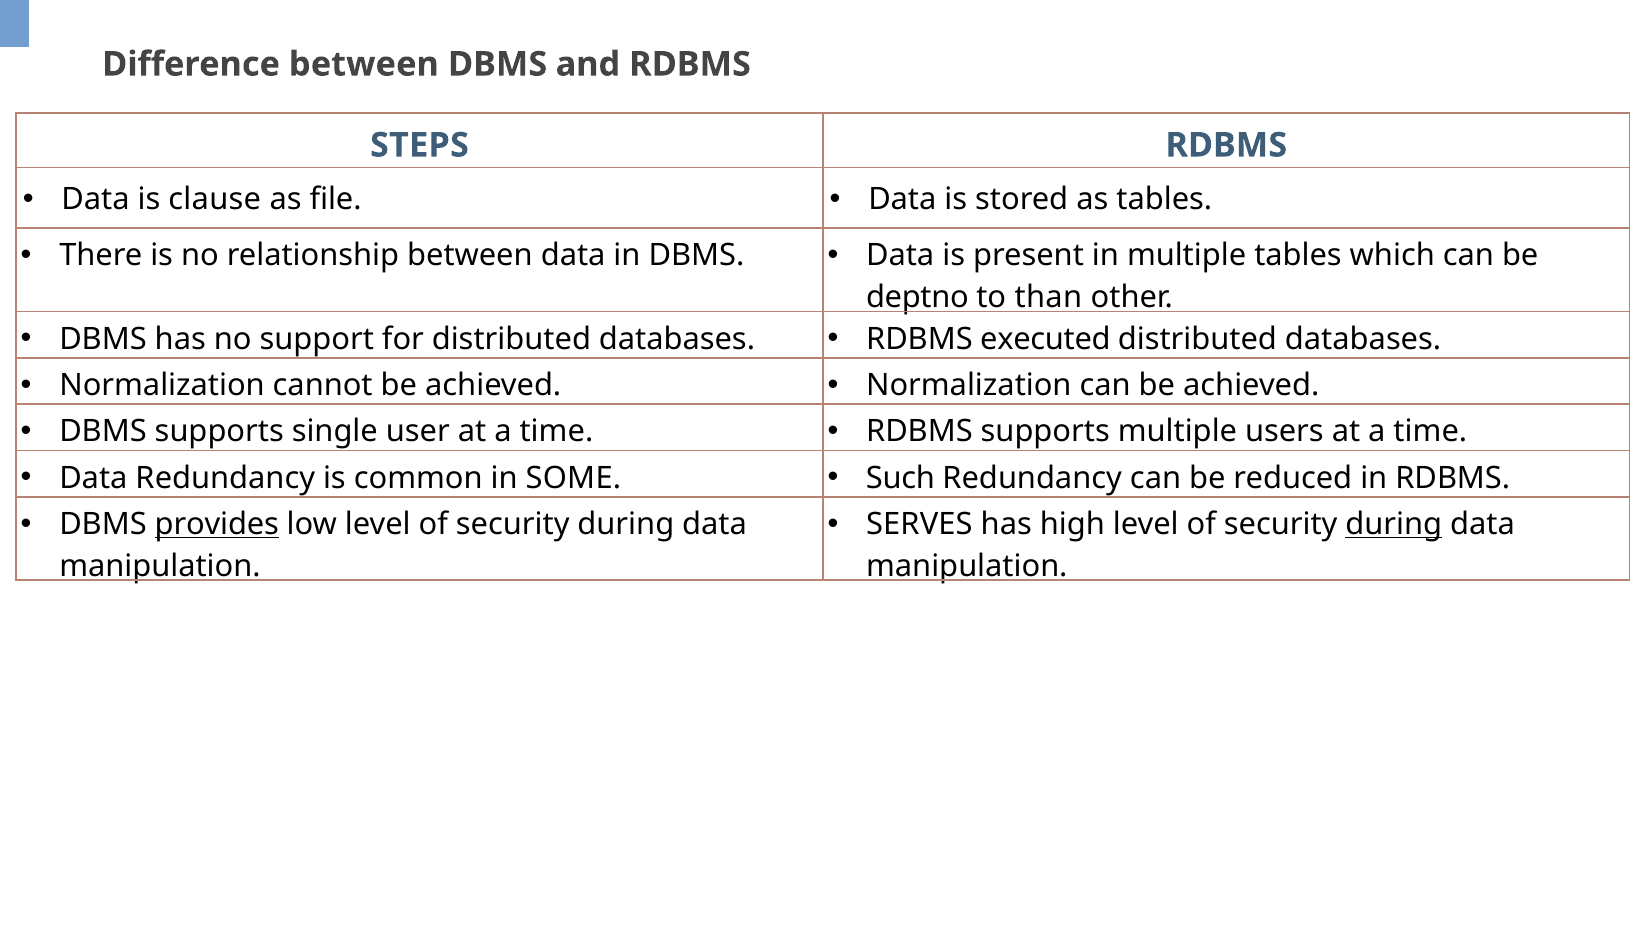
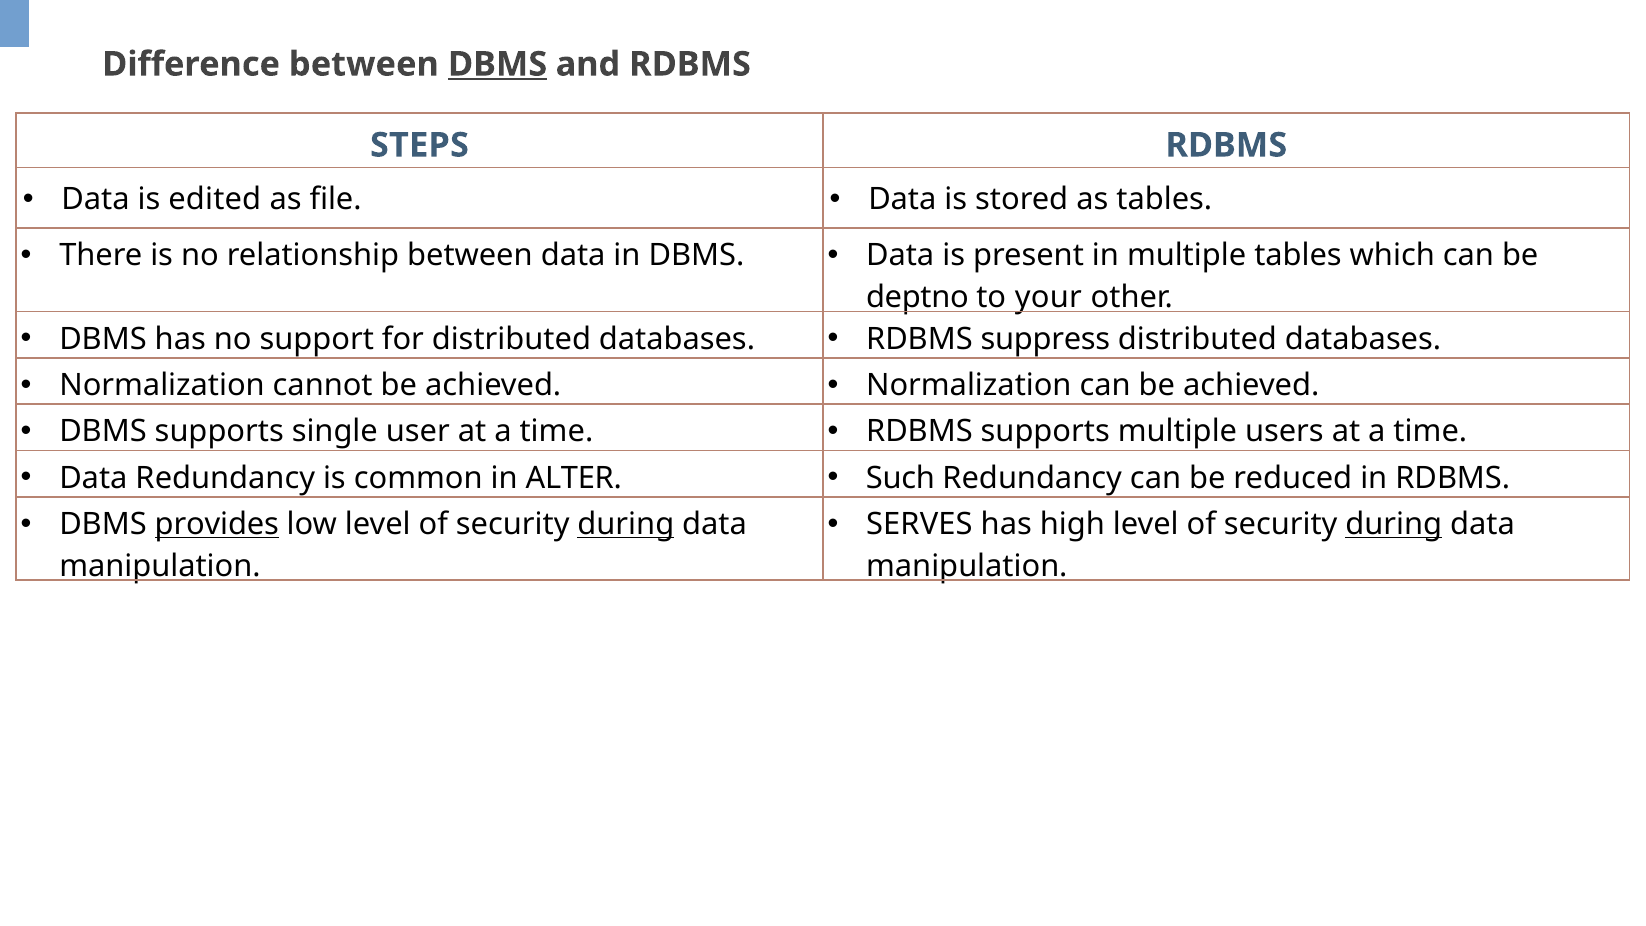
DBMS at (498, 64) underline: none -> present
clause: clause -> edited
than: than -> your
executed: executed -> suppress
SOME: SOME -> ALTER
during at (626, 524) underline: none -> present
